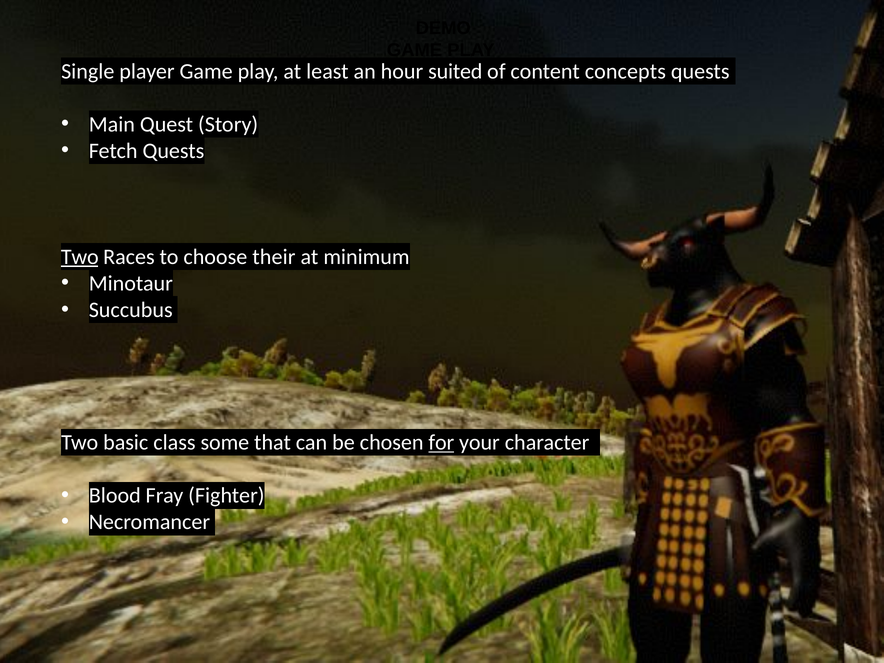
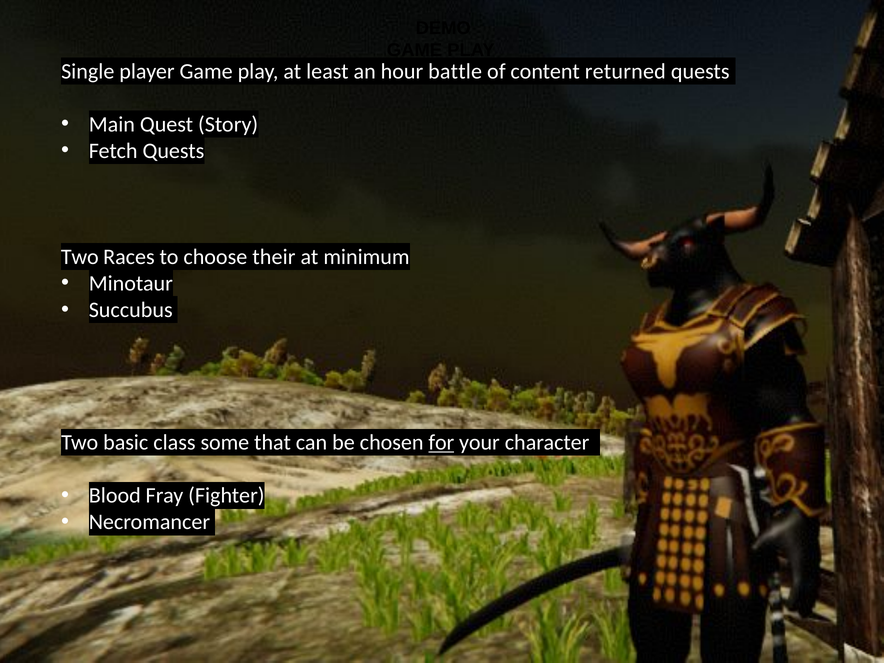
suited: suited -> battle
concepts: concepts -> returned
Two at (80, 257) underline: present -> none
